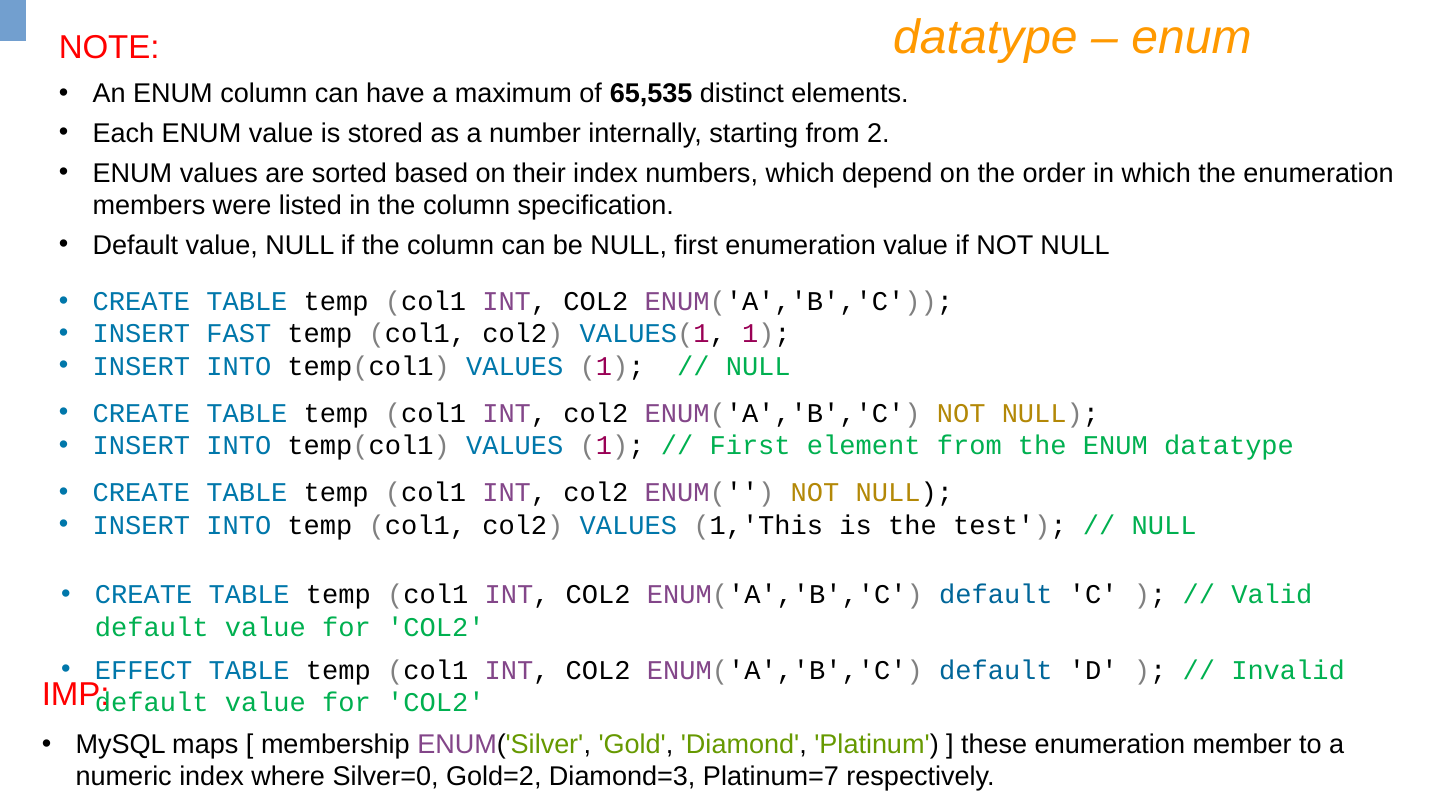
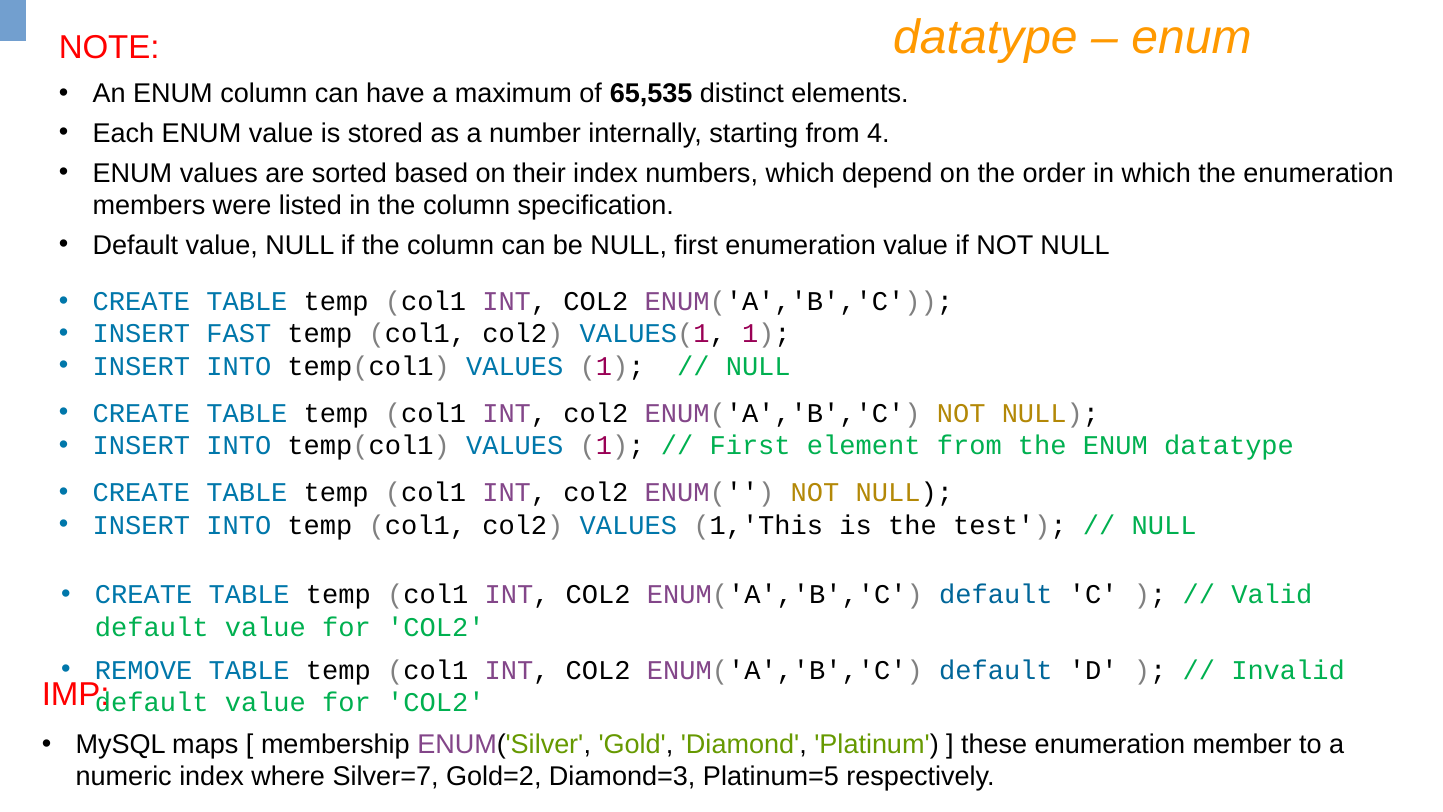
2: 2 -> 4
EFFECT: EFFECT -> REMOVE
Silver=0: Silver=0 -> Silver=7
Platinum=7: Platinum=7 -> Platinum=5
